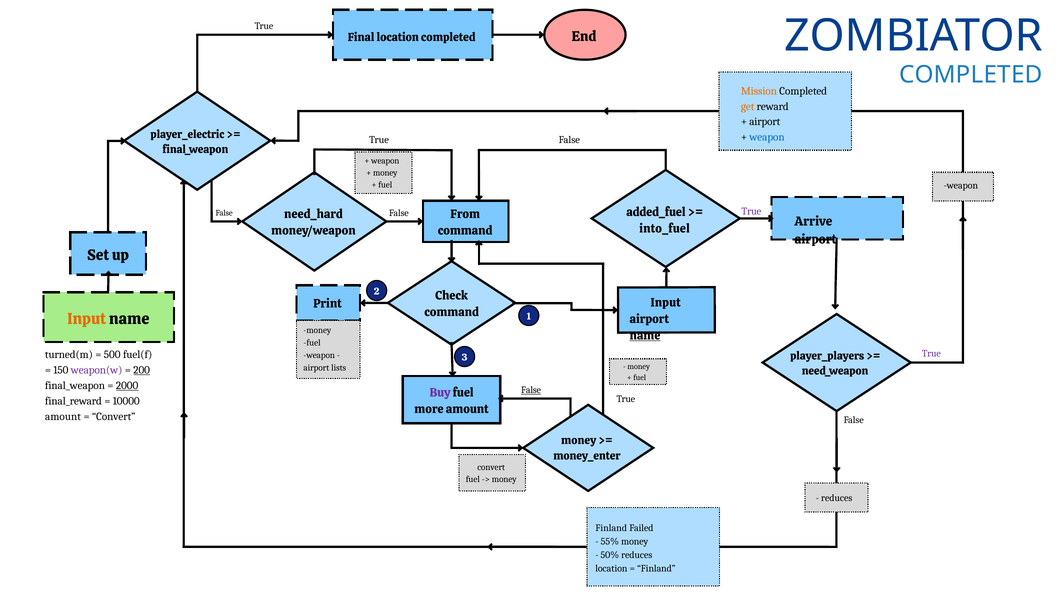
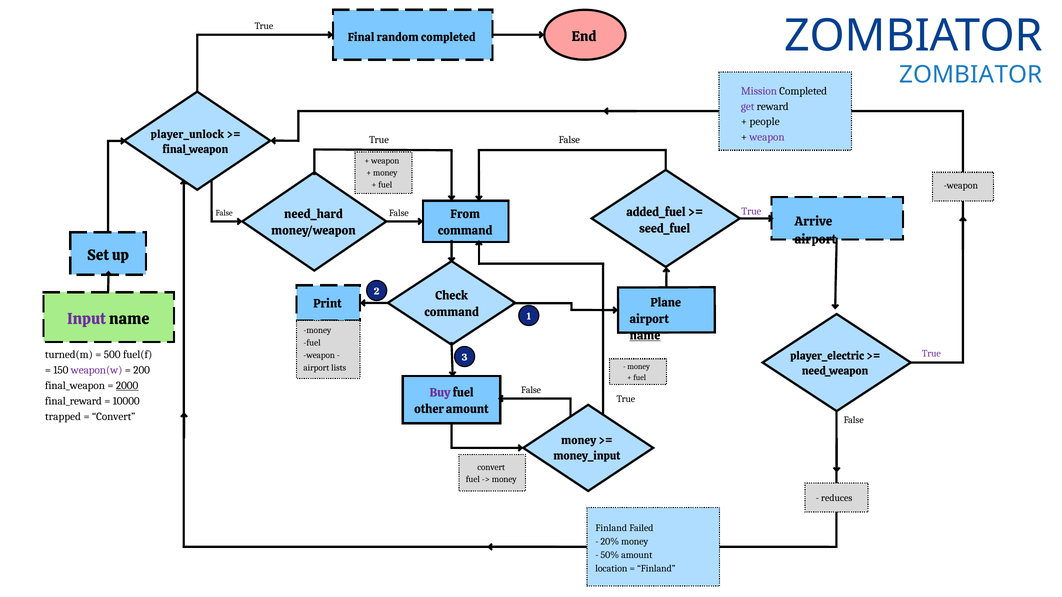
Final location: location -> random
COMPLETED at (971, 75): COMPLETED -> ZOMBIATOR
Mission colour: orange -> purple
get colour: orange -> purple
airport at (765, 122): airport -> people
player_electric: player_electric -> player_unlock
weapon at (767, 137) colour: blue -> purple
into_fuel: into_fuel -> seed_fuel
Input at (666, 303): Input -> Plane
Input at (87, 319) colour: orange -> purple
player_players: player_players -> player_electric
200 underline: present -> none
False at (531, 390) underline: present -> none
more: more -> other
amount at (63, 417): amount -> trapped
money_enter: money_enter -> money_input
55%: 55% -> 20%
50% reduces: reduces -> amount
